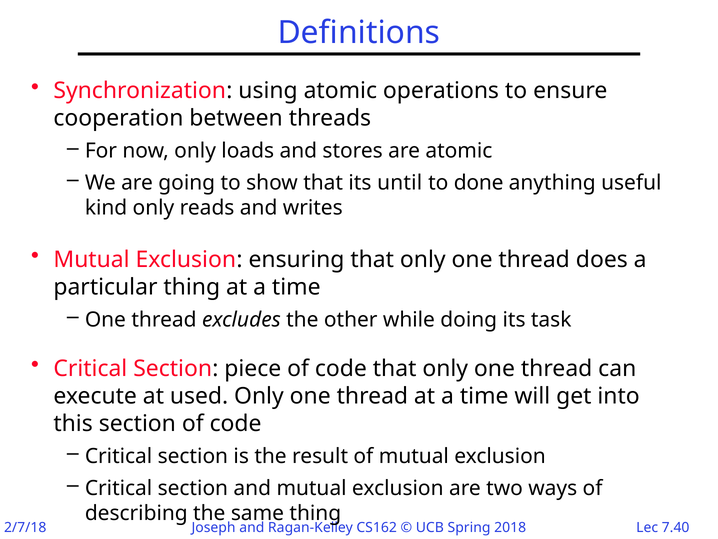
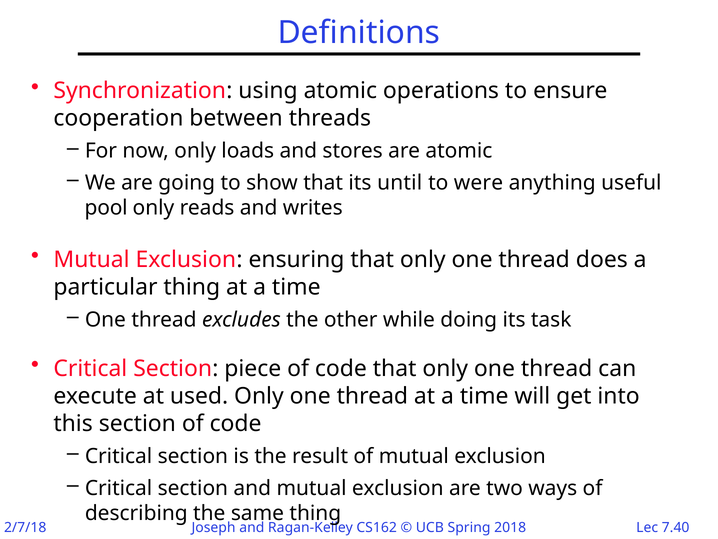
done: done -> were
kind: kind -> pool
